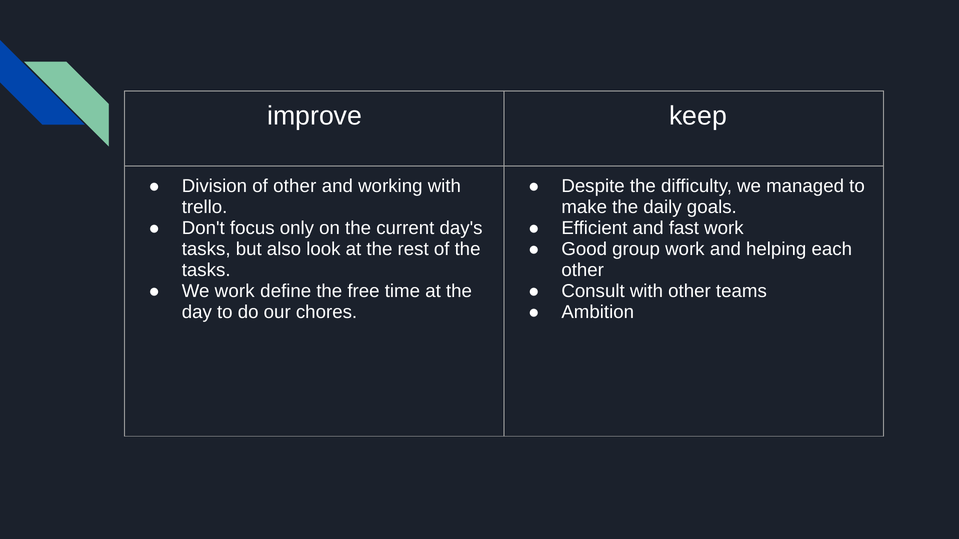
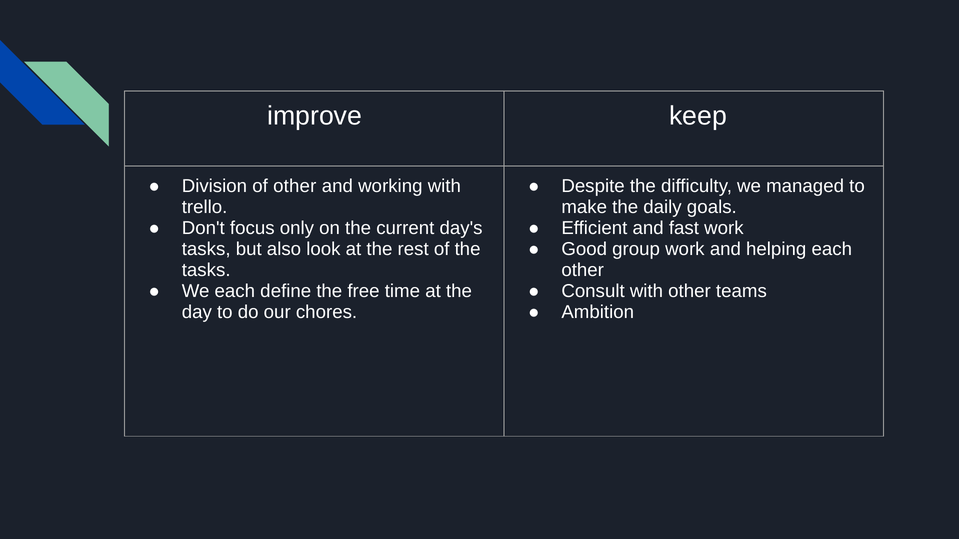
We work: work -> each
